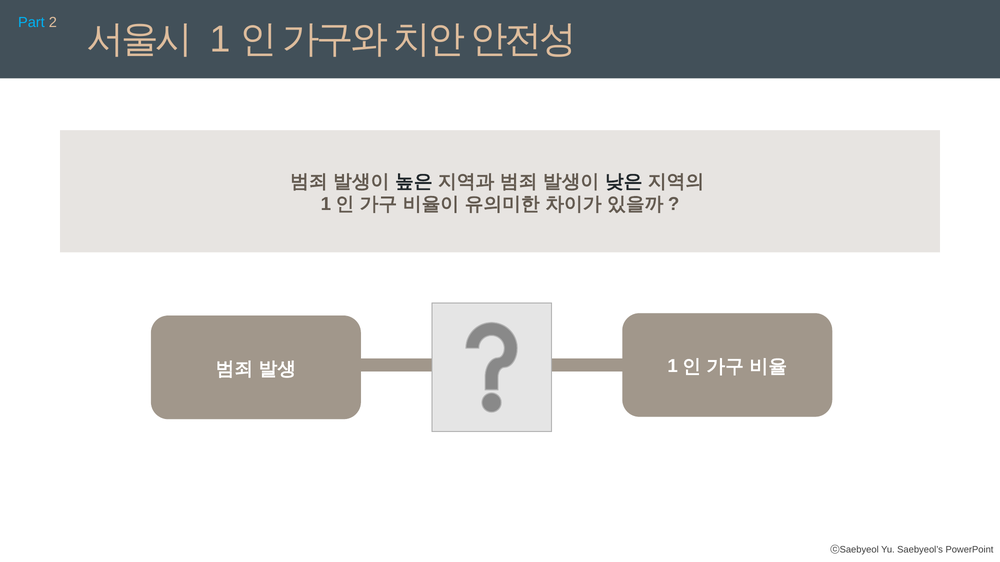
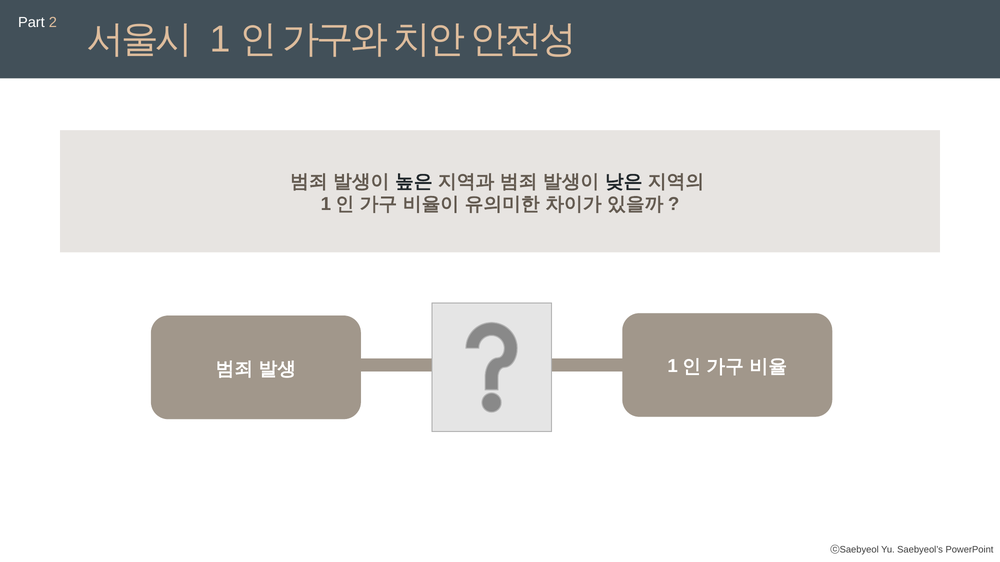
Part colour: light blue -> white
